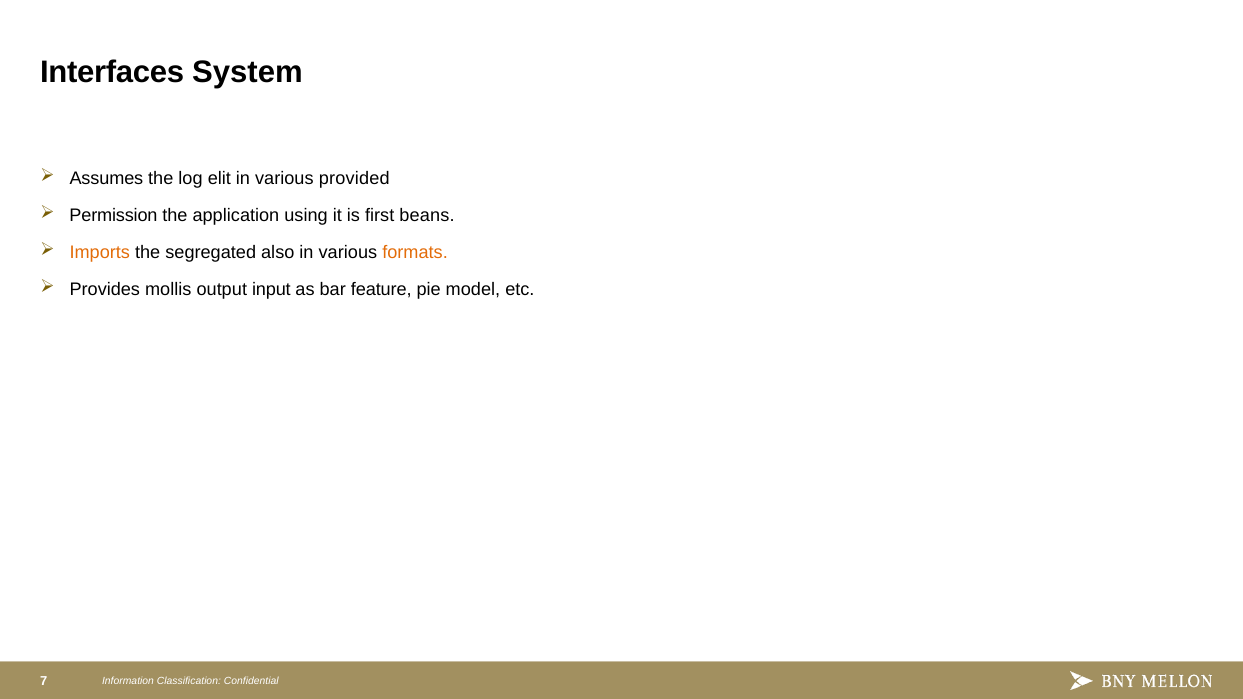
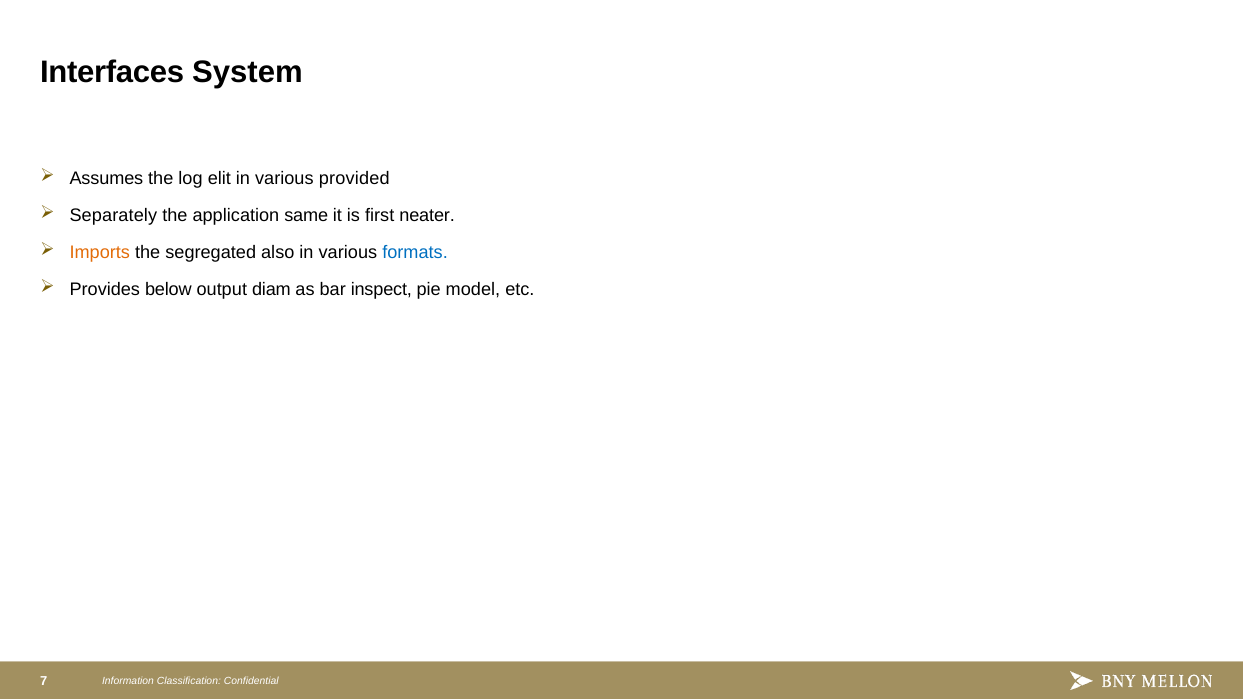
Permission: Permission -> Separately
using: using -> same
beans: beans -> neater
formats colour: orange -> blue
mollis: mollis -> below
input: input -> diam
feature: feature -> inspect
